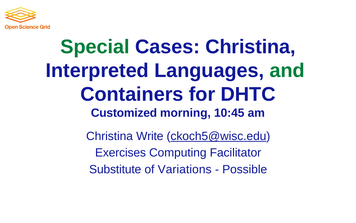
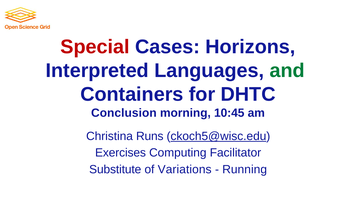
Special colour: green -> red
Cases Christina: Christina -> Horizons
Customized: Customized -> Conclusion
Write: Write -> Runs
Possible: Possible -> Running
